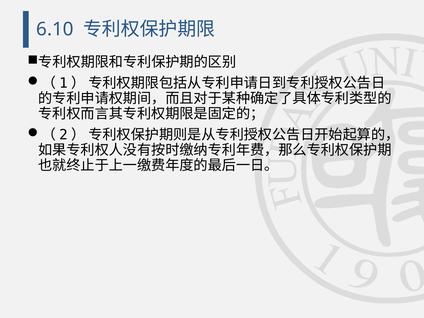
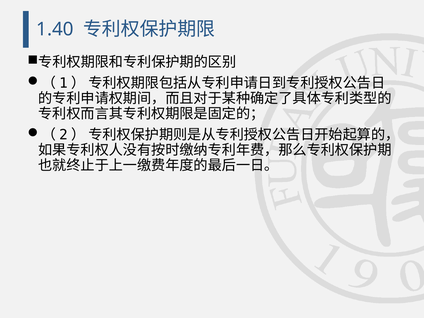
6.10: 6.10 -> 1.40
